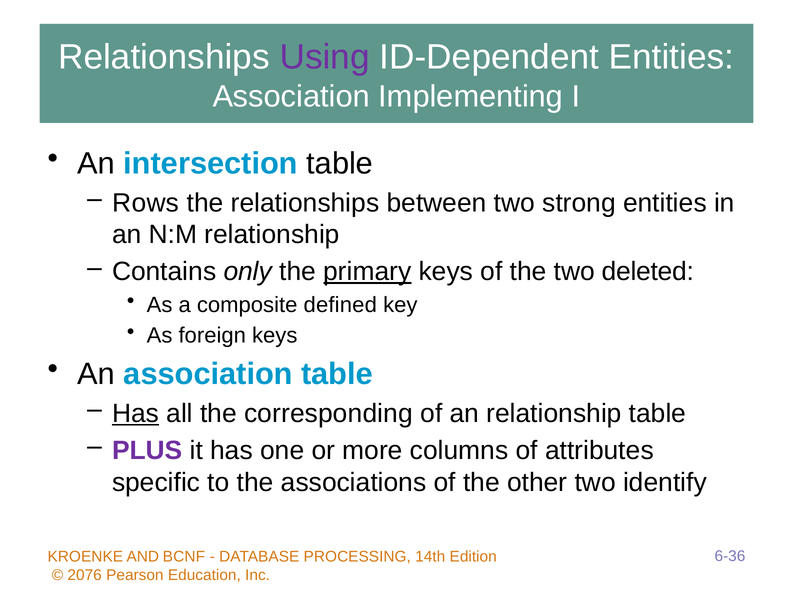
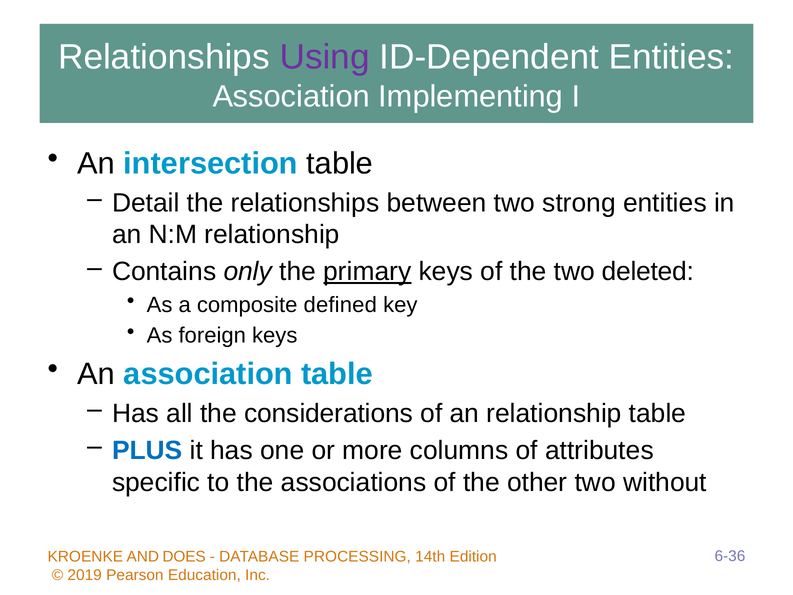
Rows: Rows -> Detail
Has at (136, 413) underline: present -> none
corresponding: corresponding -> considerations
PLUS colour: purple -> blue
identify: identify -> without
BCNF: BCNF -> DOES
2076: 2076 -> 2019
